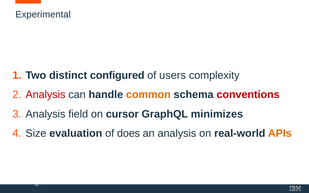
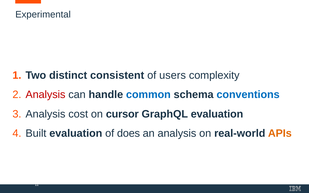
configured: configured -> consistent
common colour: orange -> blue
conventions colour: red -> blue
field: field -> cost
GraphQL minimizes: minimizes -> evaluation
Size: Size -> Built
